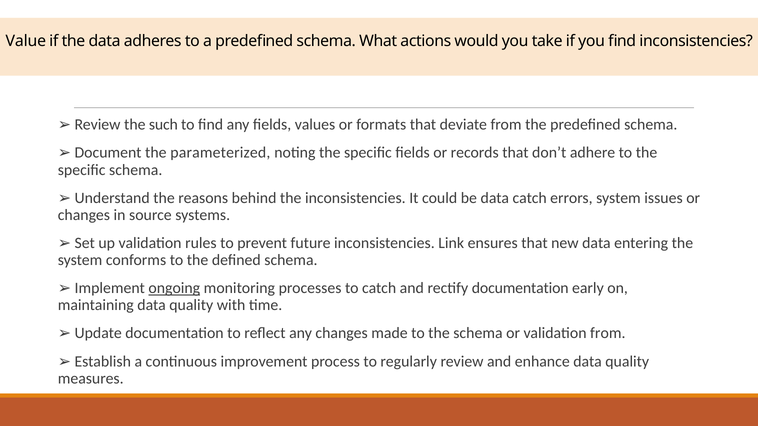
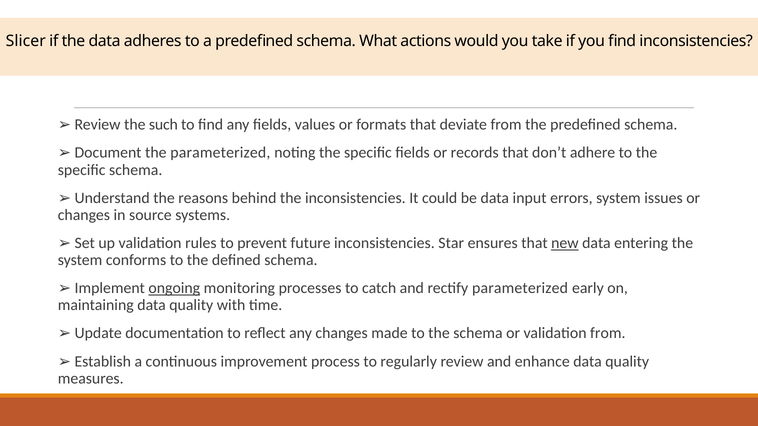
Value: Value -> Slicer
data catch: catch -> input
Link: Link -> Star
new underline: none -> present
rectify documentation: documentation -> parameterized
